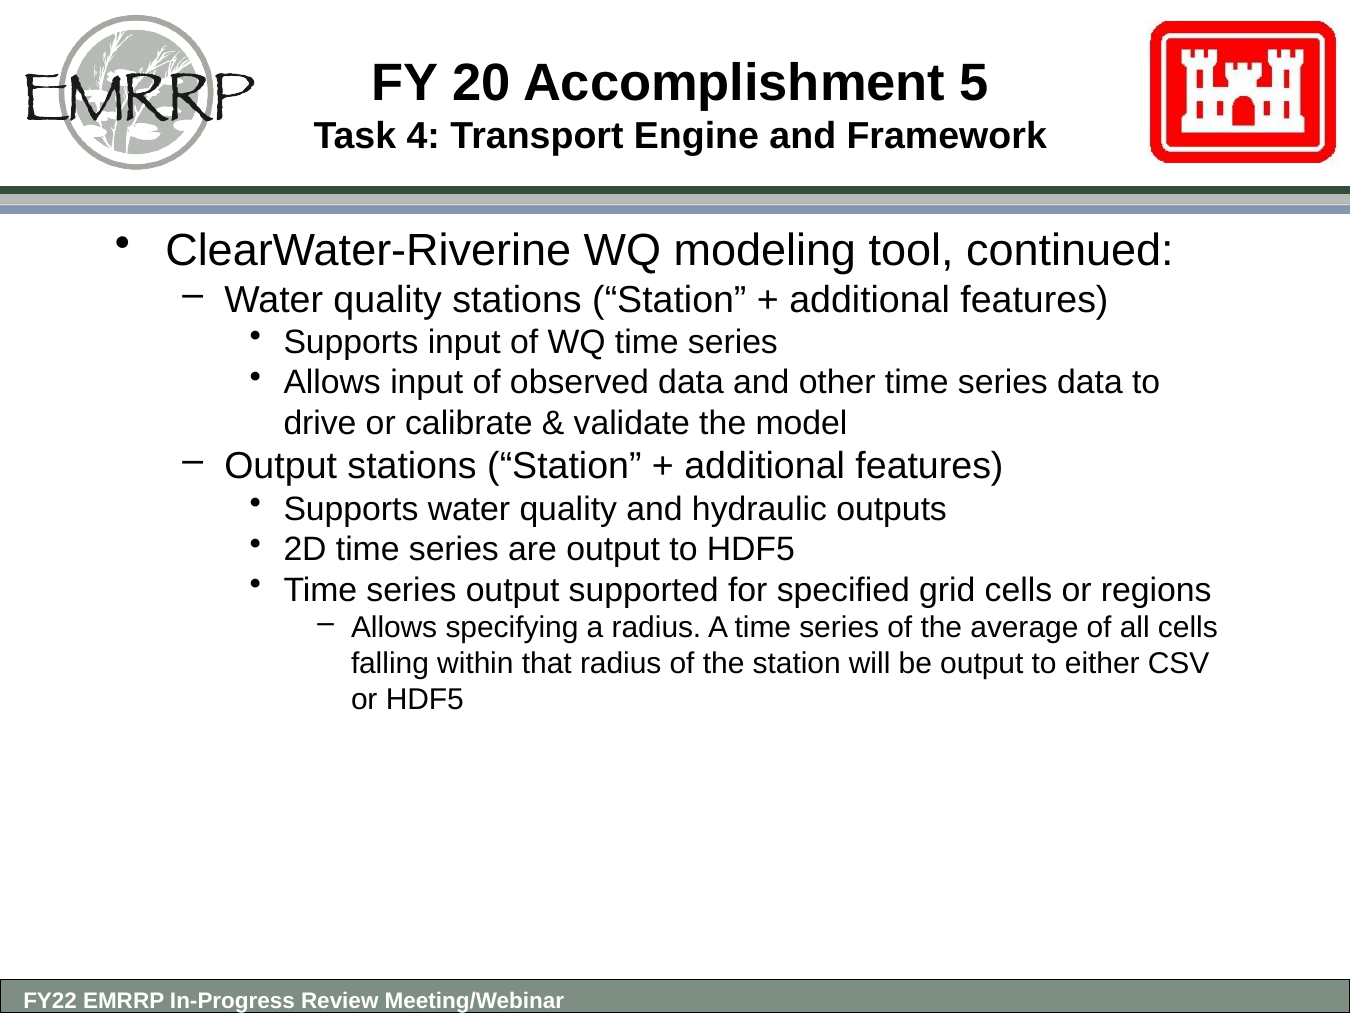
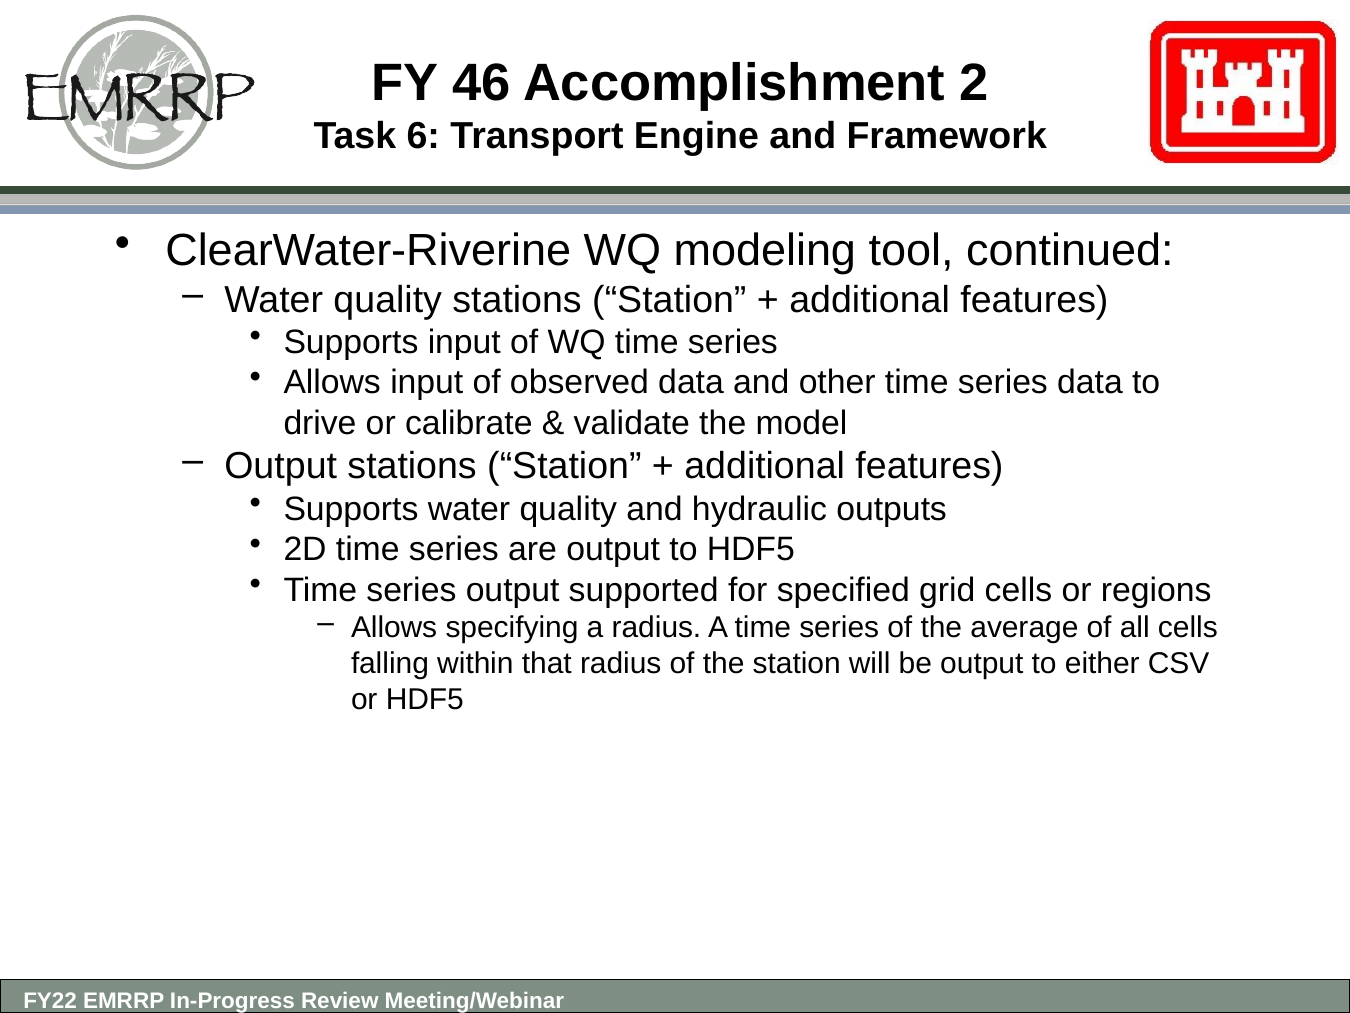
20: 20 -> 46
5: 5 -> 2
4: 4 -> 6
